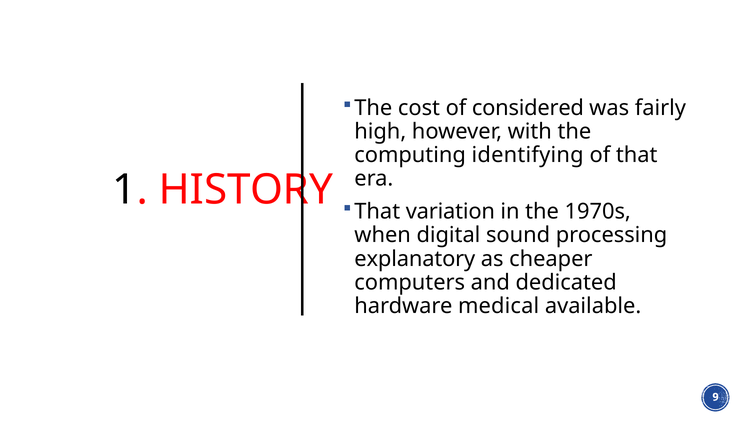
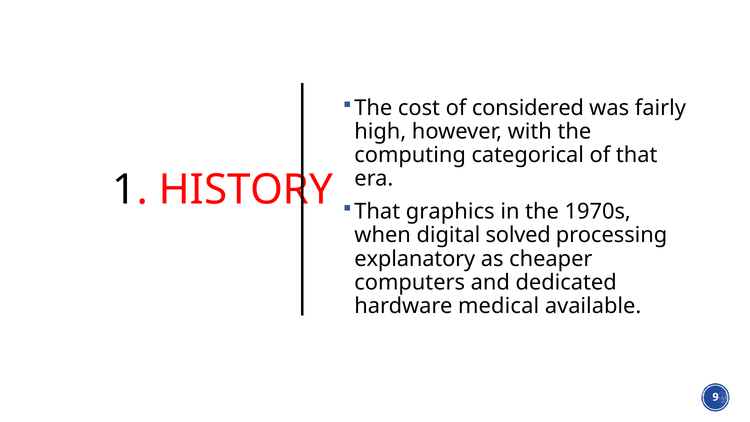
identifying: identifying -> categorical
variation: variation -> graphics
sound: sound -> solved
